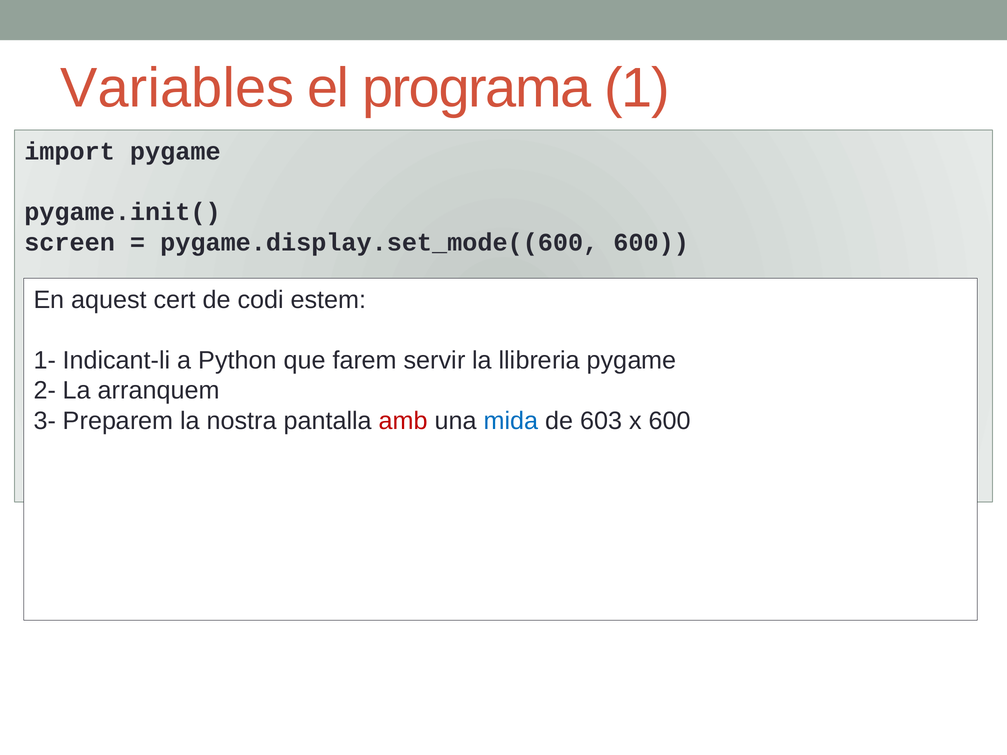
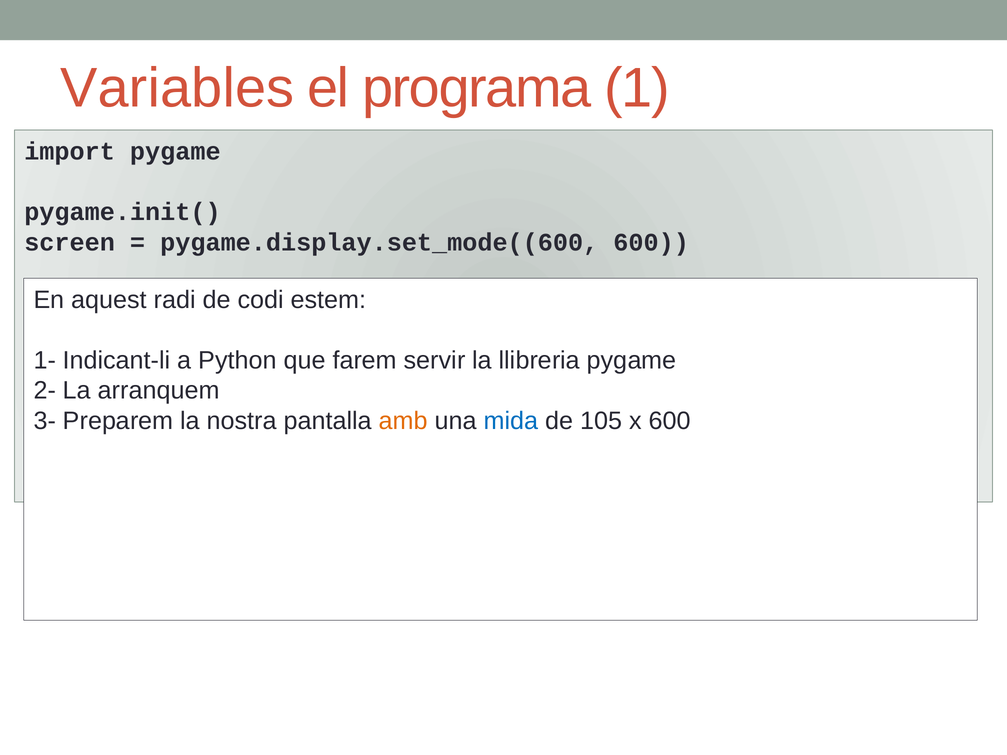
cert: cert -> radi
amb colour: red -> orange
603: 603 -> 105
